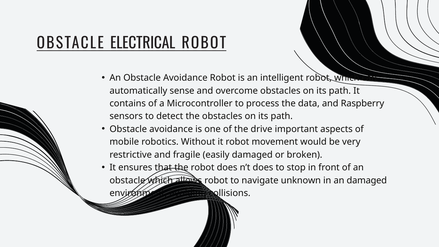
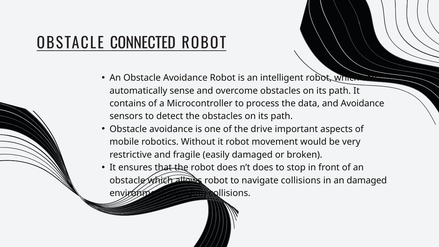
ELECTRICAL: ELECTRICAL -> CONNECTED
and Raspberry: Raspberry -> Avoidance
unknown at (301, 180): unknown -> collisions
